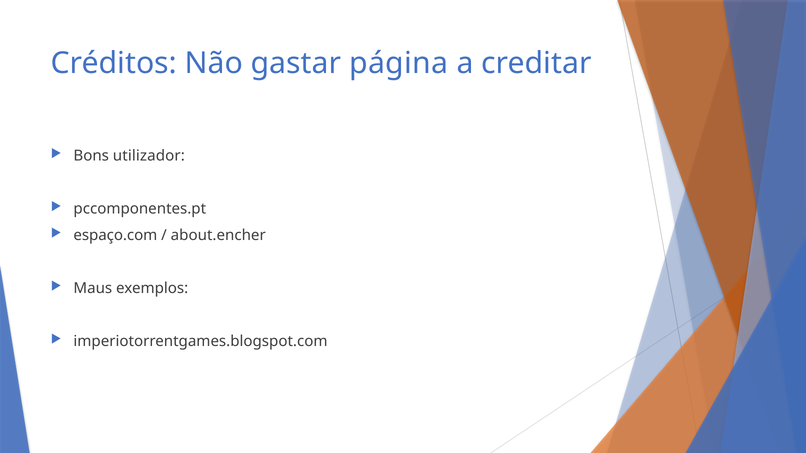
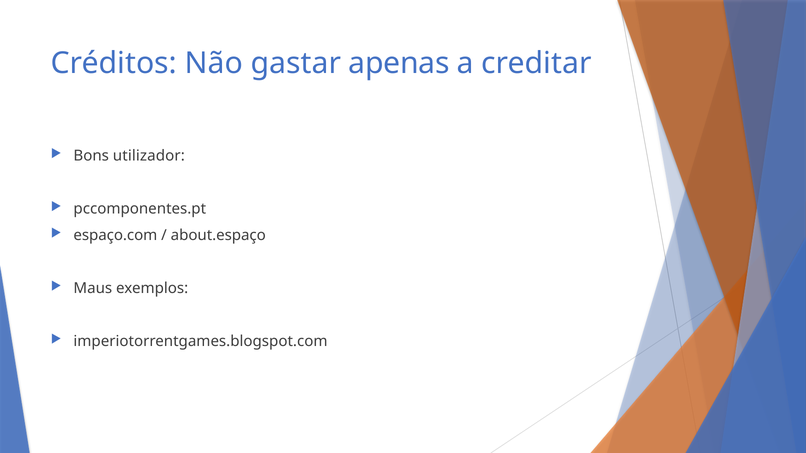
página: página -> apenas
about.encher: about.encher -> about.espaço
